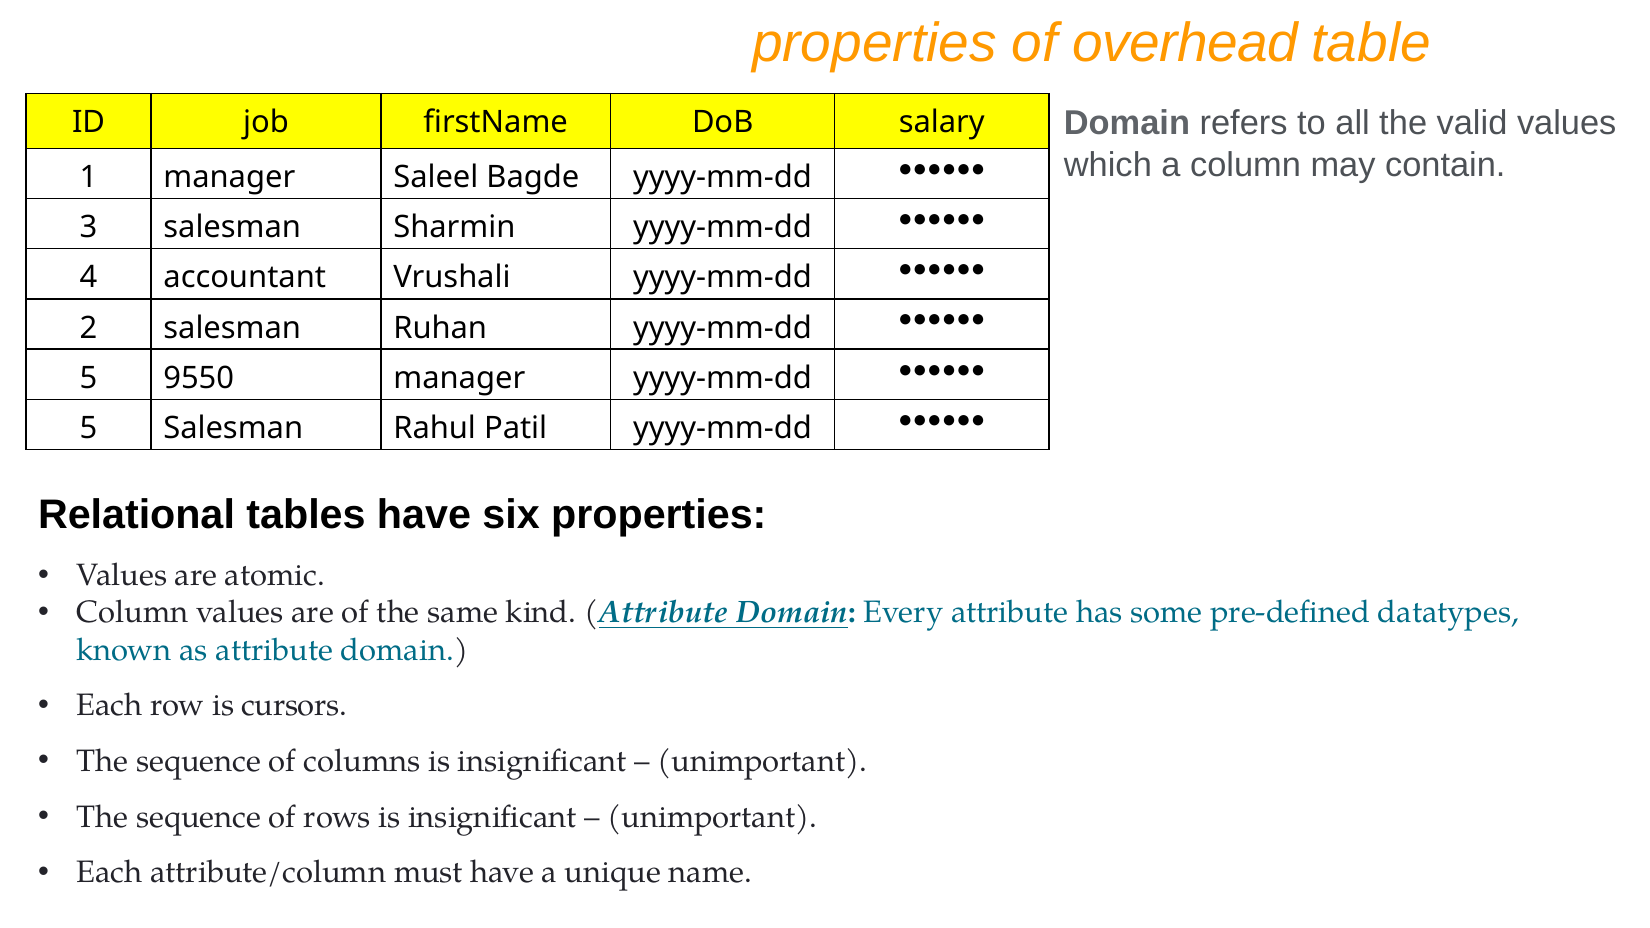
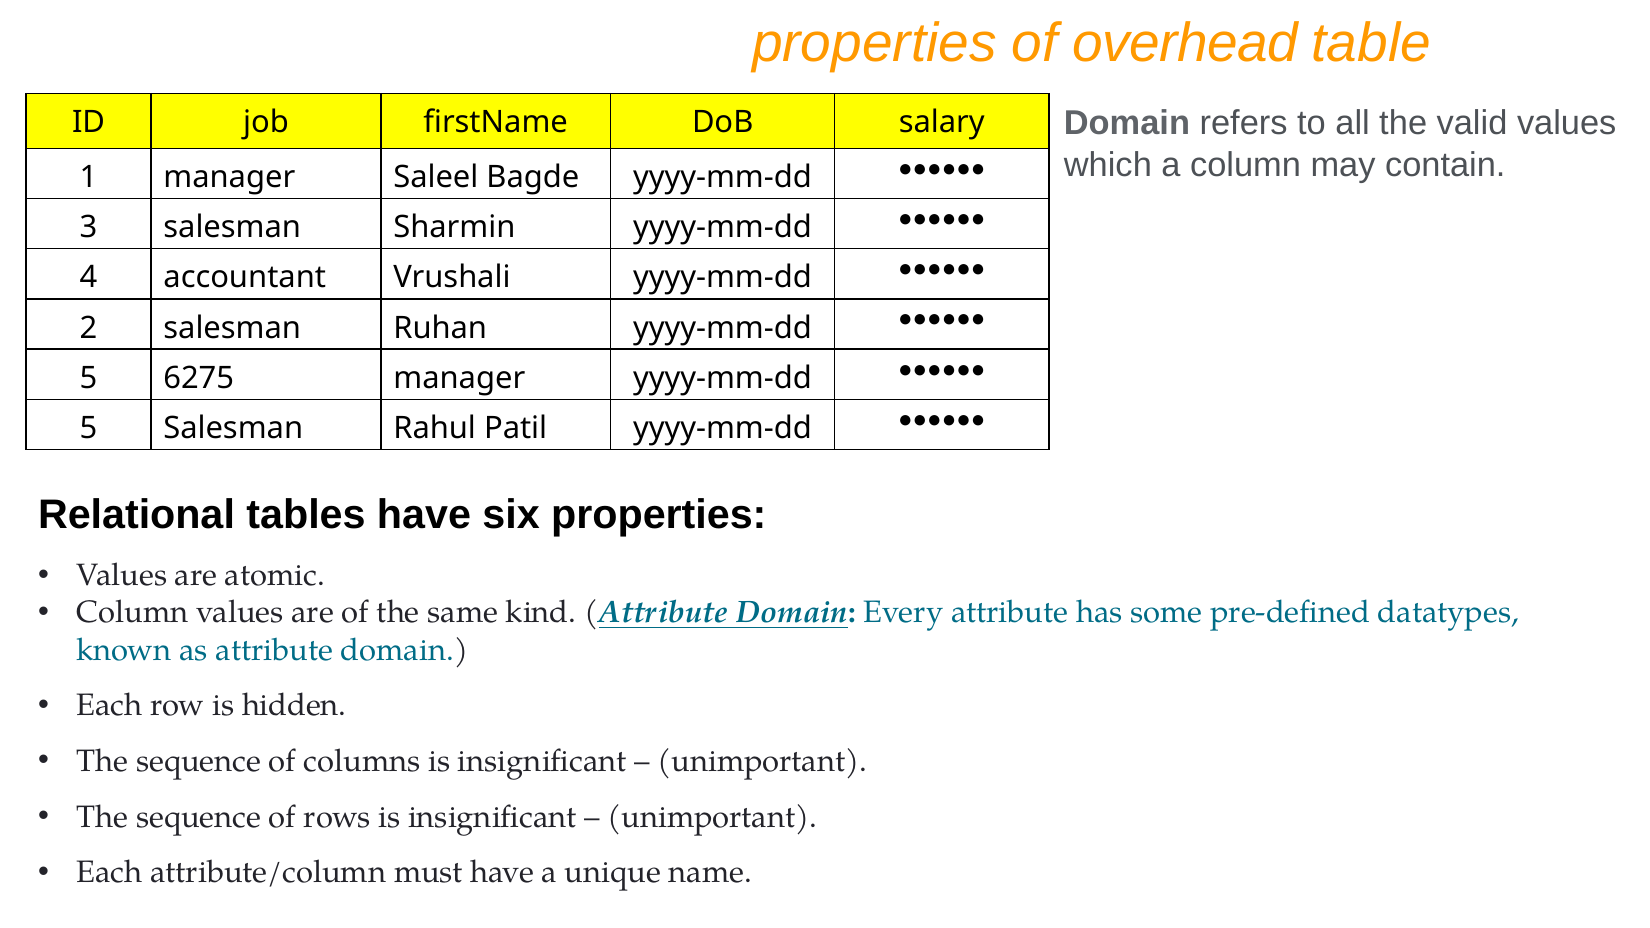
9550: 9550 -> 6275
cursors: cursors -> hidden
